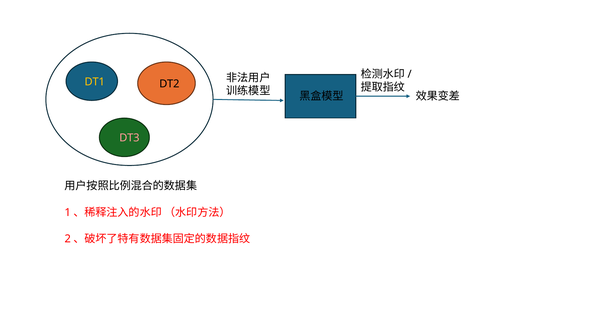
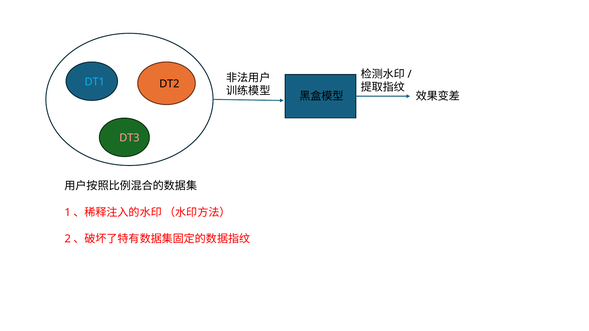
DT1 colour: yellow -> light blue
